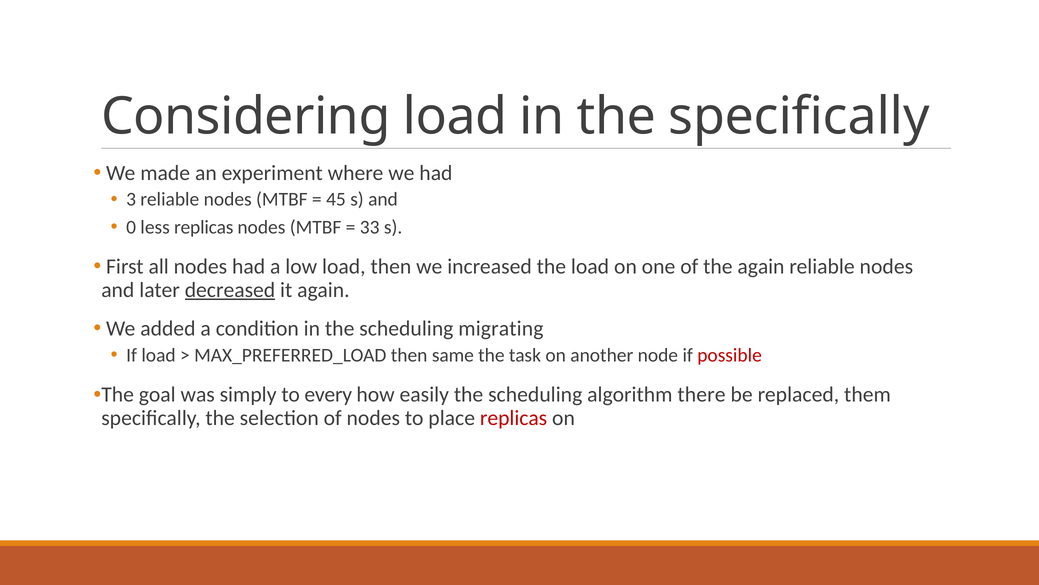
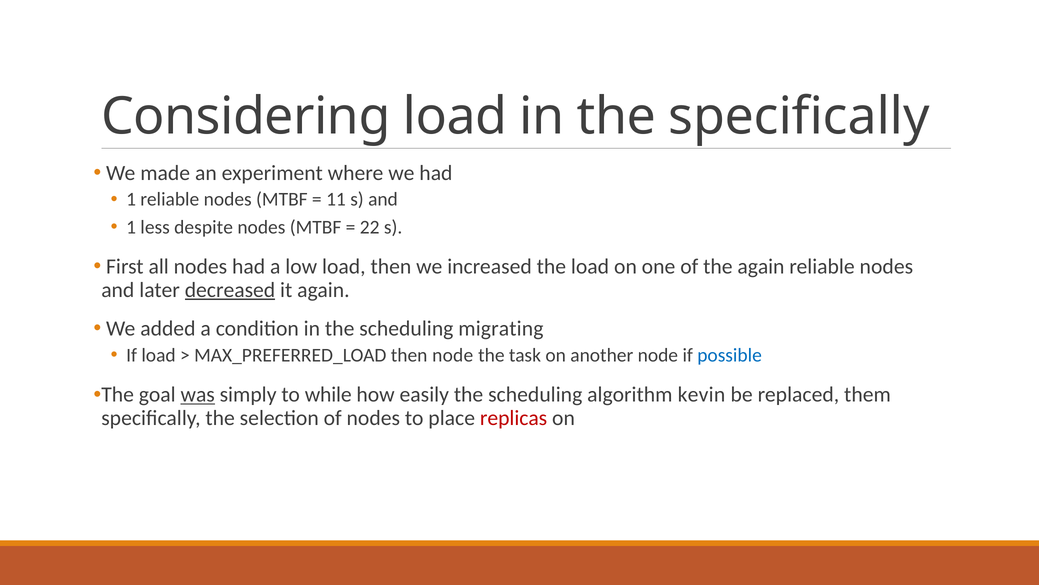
3 at (131, 199): 3 -> 1
45: 45 -> 11
0 at (131, 227): 0 -> 1
less replicas: replicas -> despite
33: 33 -> 22
then same: same -> node
possible colour: red -> blue
was underline: none -> present
every: every -> while
there: there -> kevin
